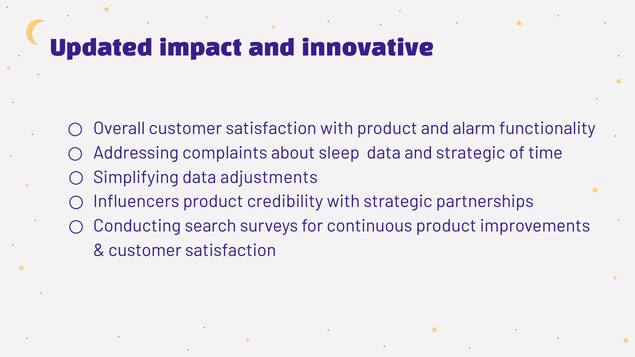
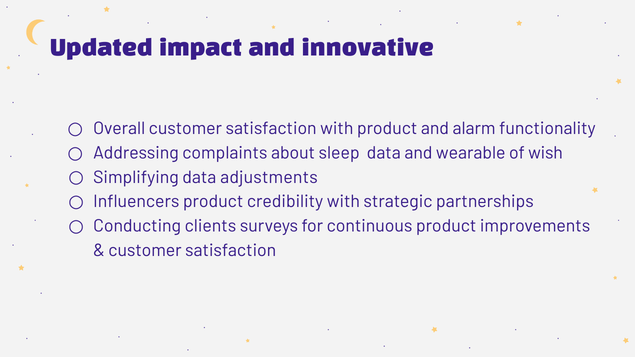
and strategic: strategic -> wearable
time: time -> wish
search: search -> clients
